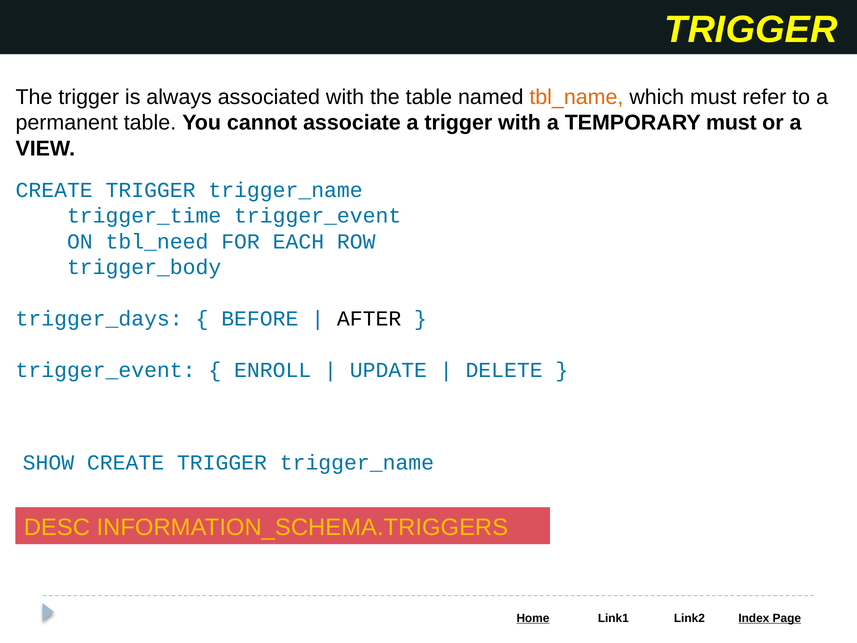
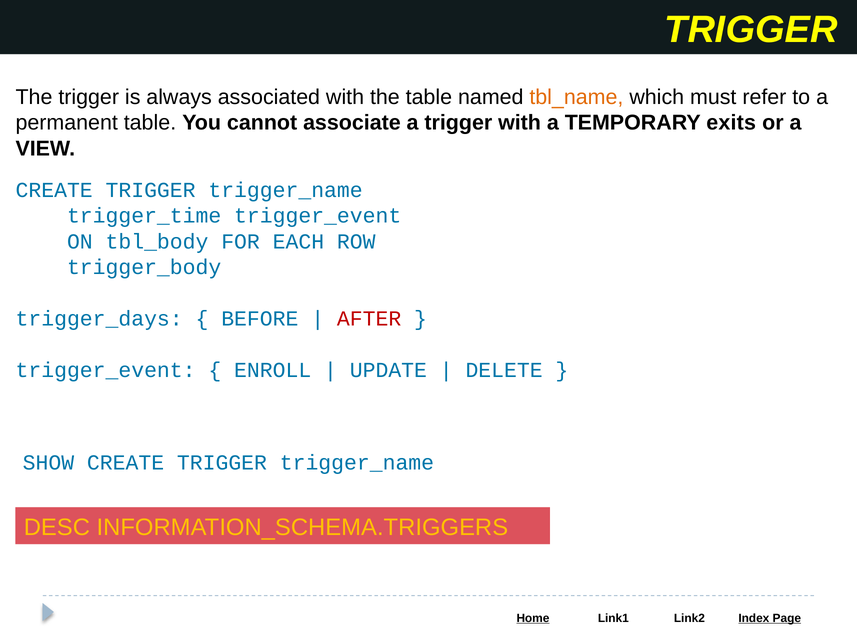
TEMPORARY must: must -> exits
tbl_need: tbl_need -> tbl_body
AFTER colour: black -> red
